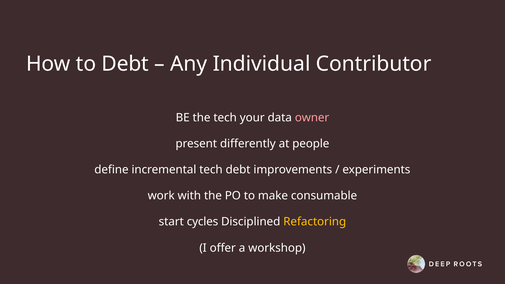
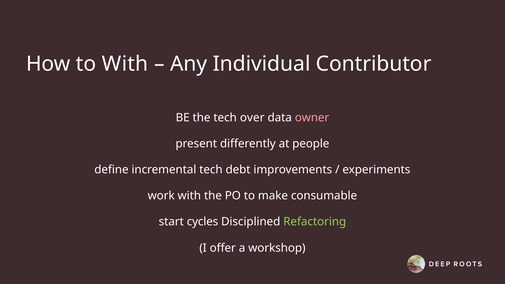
to Debt: Debt -> With
your: your -> over
Refactoring colour: yellow -> light green
